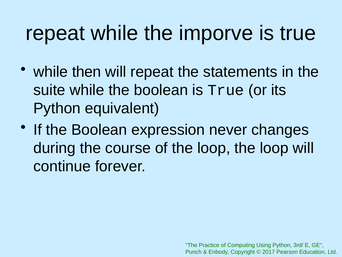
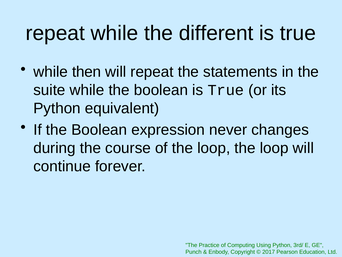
imporve: imporve -> different
